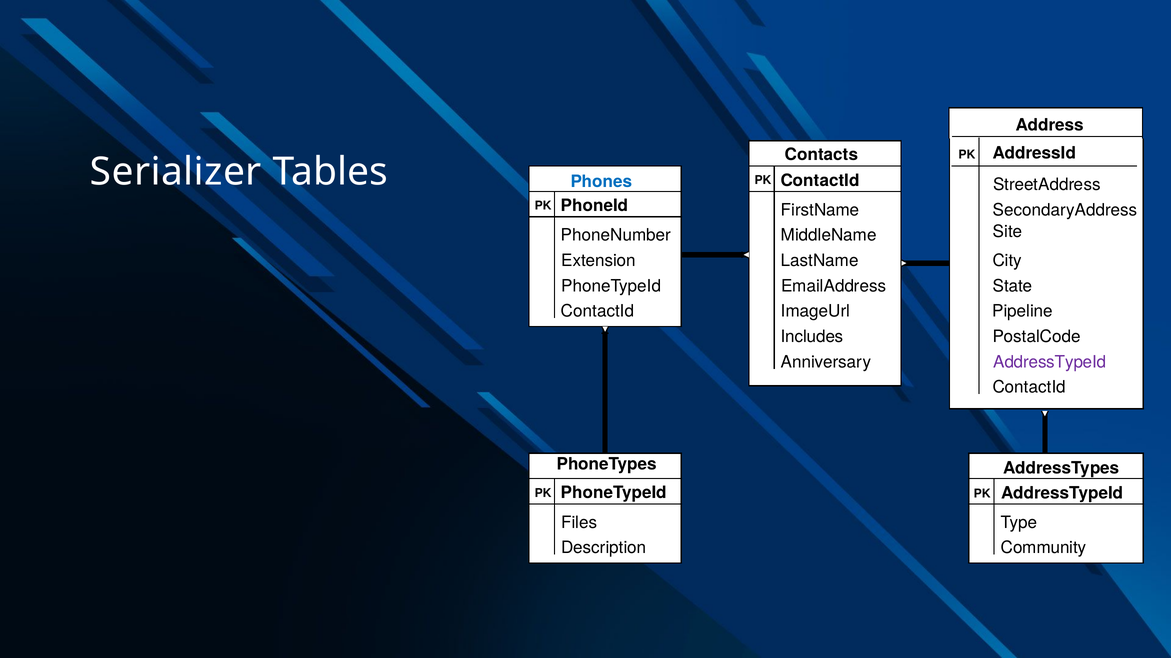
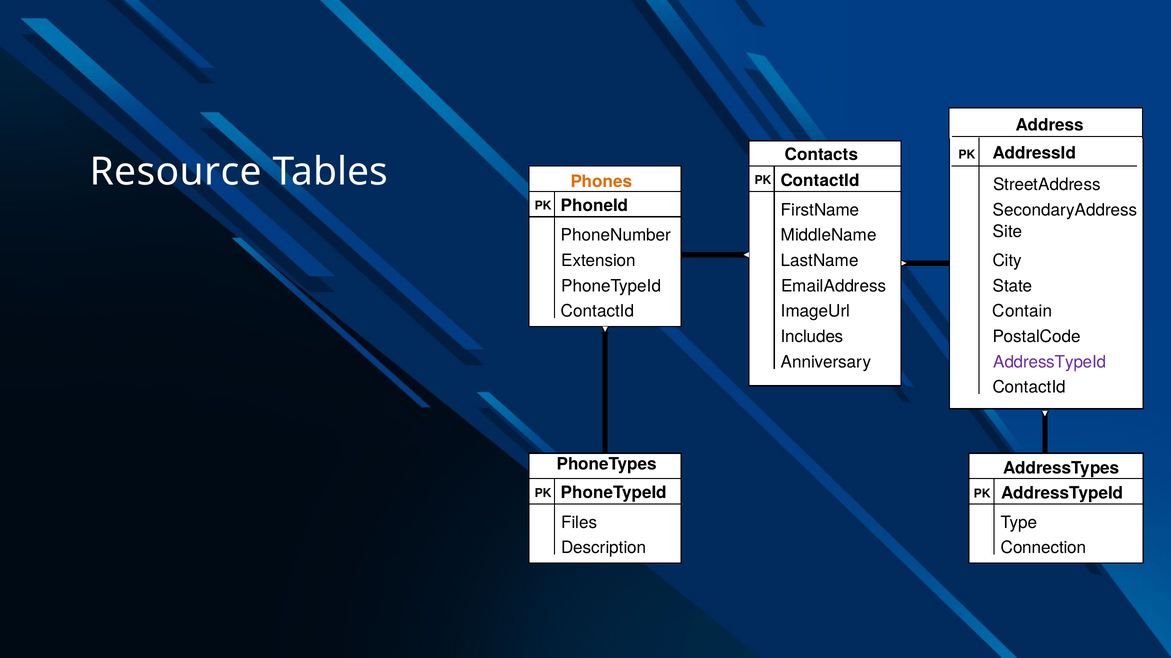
Serializer: Serializer -> Resource
Phones colour: blue -> orange
Pipeline: Pipeline -> Contain
Community: Community -> Connection
